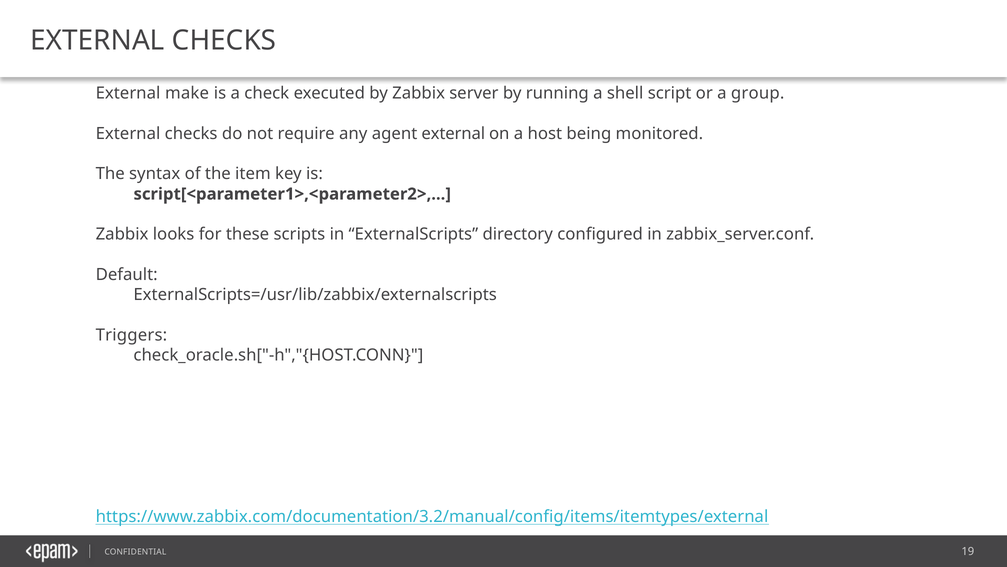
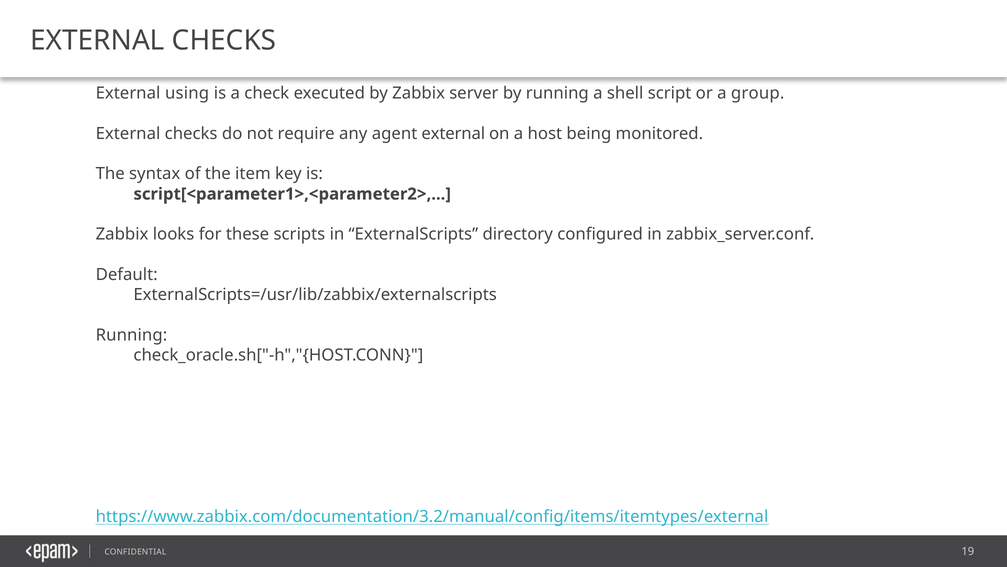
make: make -> using
Triggers at (131, 335): Triggers -> Running
